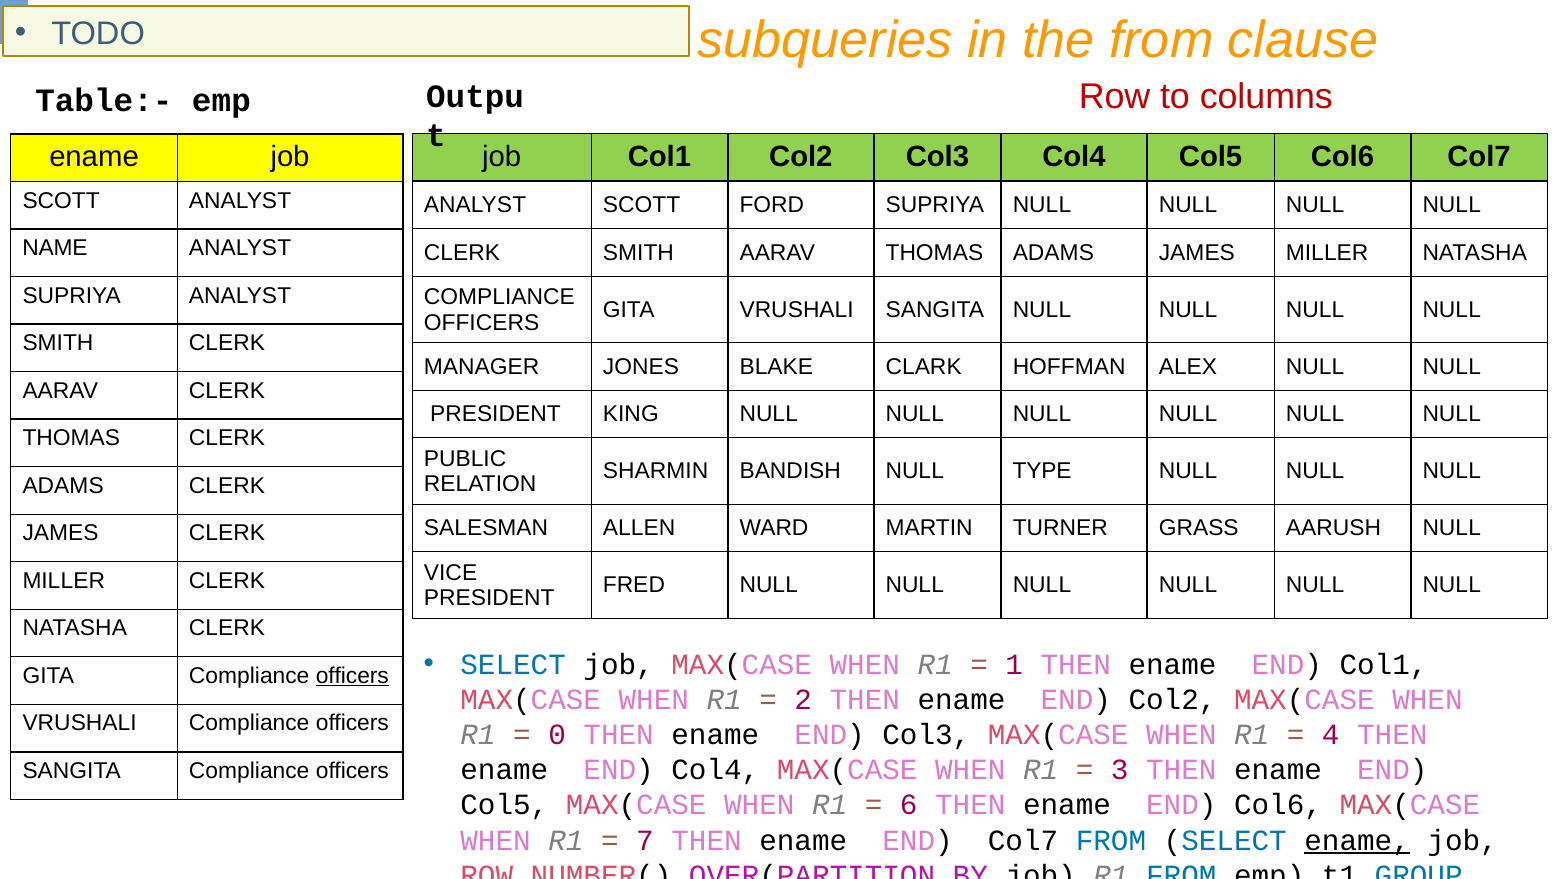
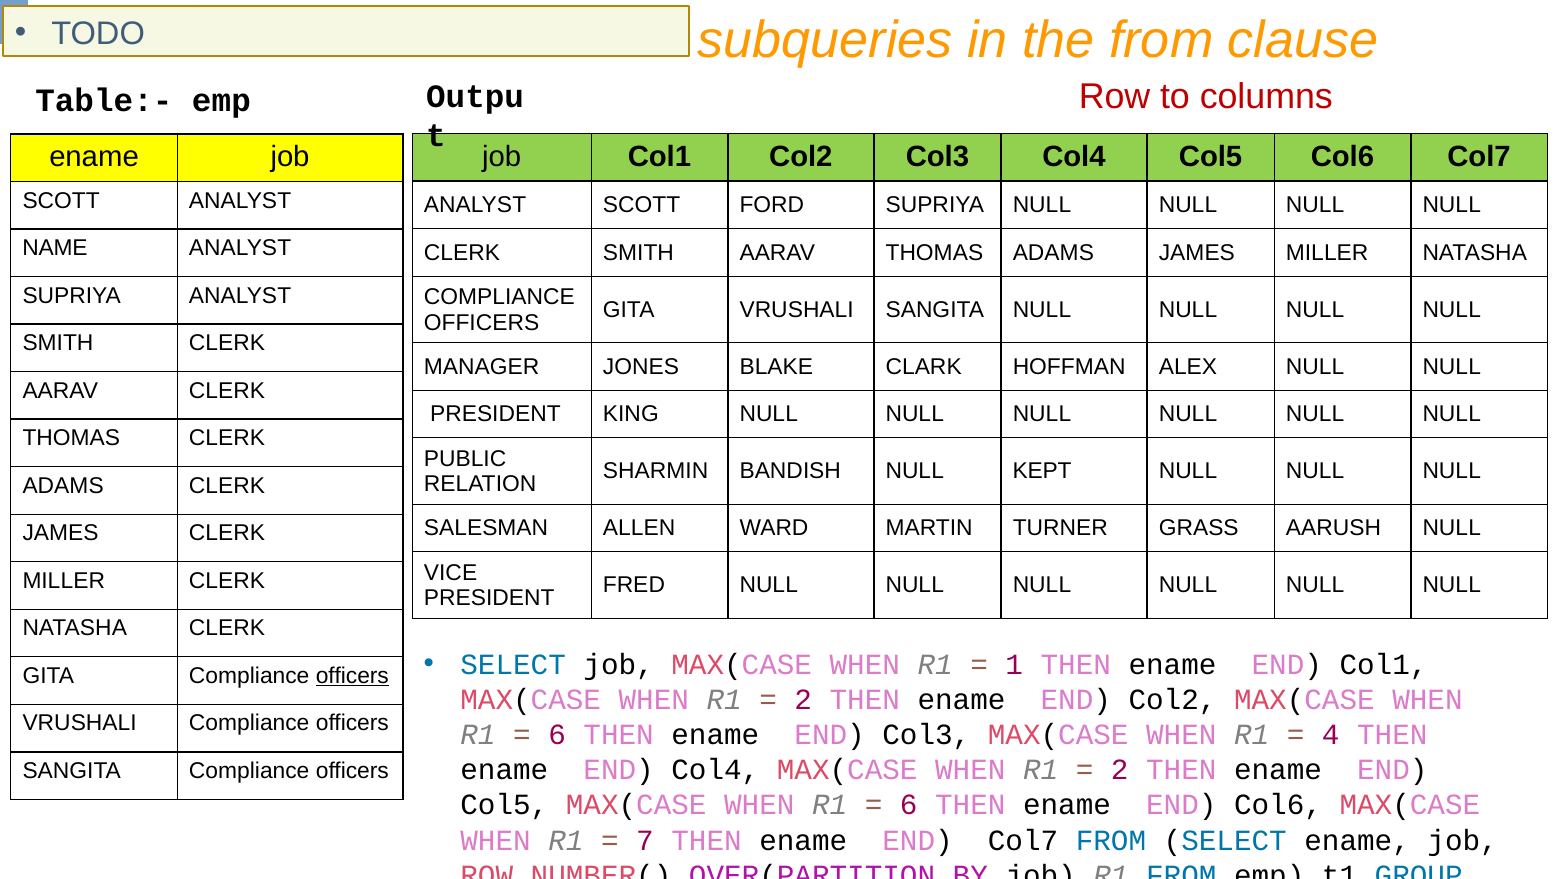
TYPE: TYPE -> KEPT
0 at (557, 735): 0 -> 6
3 at (1120, 770): 3 -> 2
ename at (1357, 841) underline: present -> none
